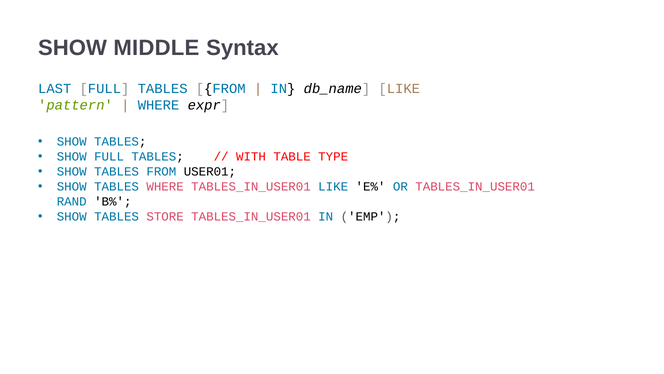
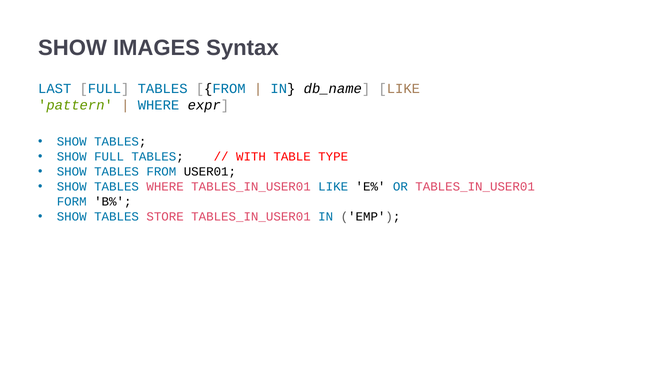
MIDDLE: MIDDLE -> IMAGES
RAND: RAND -> FORM
